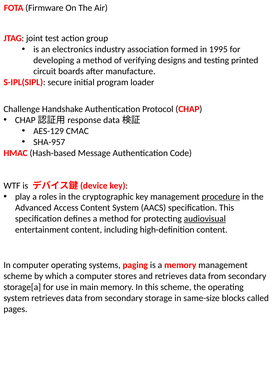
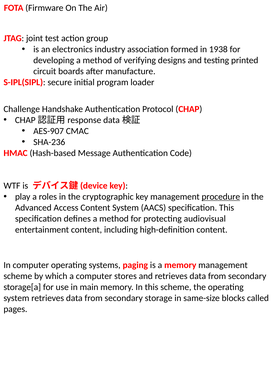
1995: 1995 -> 1938
AES-129: AES-129 -> AES-907
SHA-957: SHA-957 -> SHA-236
audiovisual underline: present -> none
